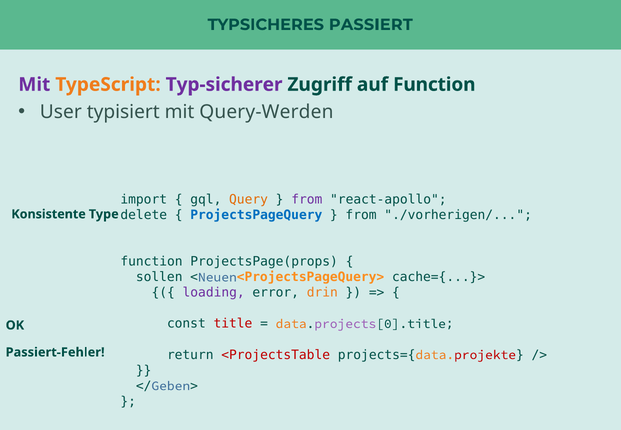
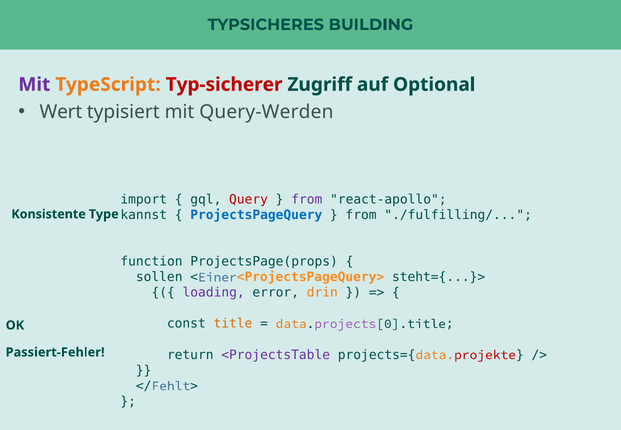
PASSIERT: PASSIERT -> BUILDING
Typ-sicherer colour: purple -> red
auf Function: Function -> Optional
User: User -> Wert
Query colour: orange -> red
delete: delete -> kannst
./vorherigen/: ./vorherigen/ -> ./fulfilling/
Neuen: Neuen -> Einer
cache={...}>: cache={...}> -> steht={...}>
title colour: red -> orange
<ProjectsTable colour: red -> purple
Geben: Geben -> Fehlt
